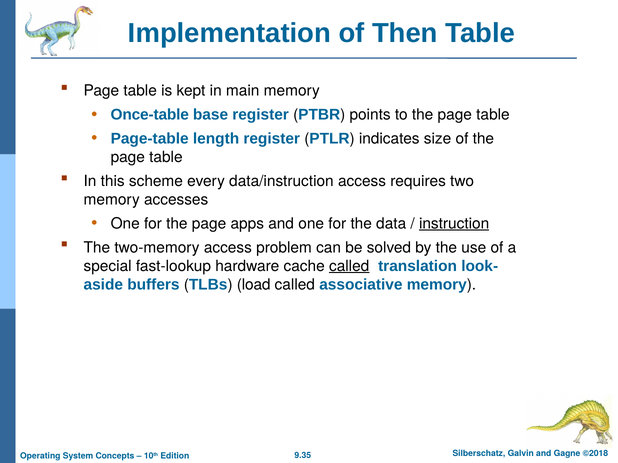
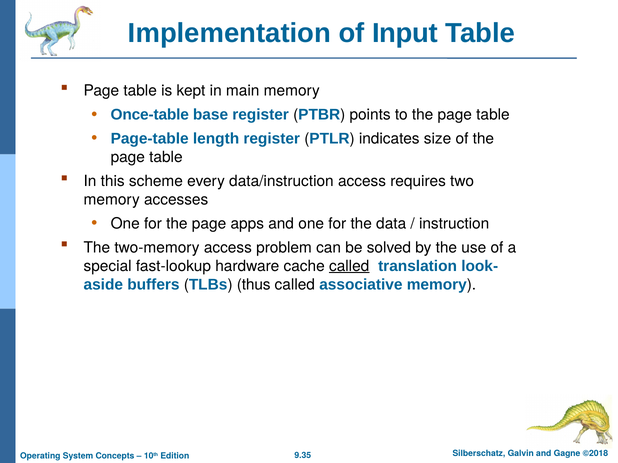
Then: Then -> Input
instruction underline: present -> none
load: load -> thus
